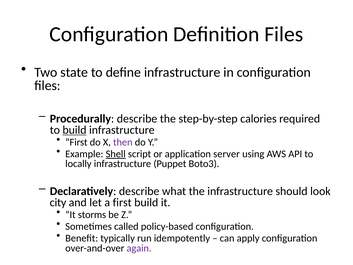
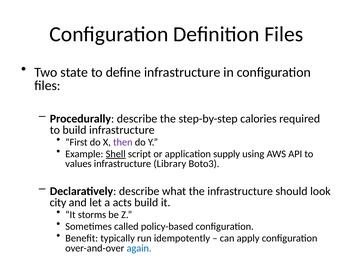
build at (74, 130) underline: present -> none
server: server -> supply
locally: locally -> values
Puppet: Puppet -> Library
a first: first -> acts
again colour: purple -> blue
